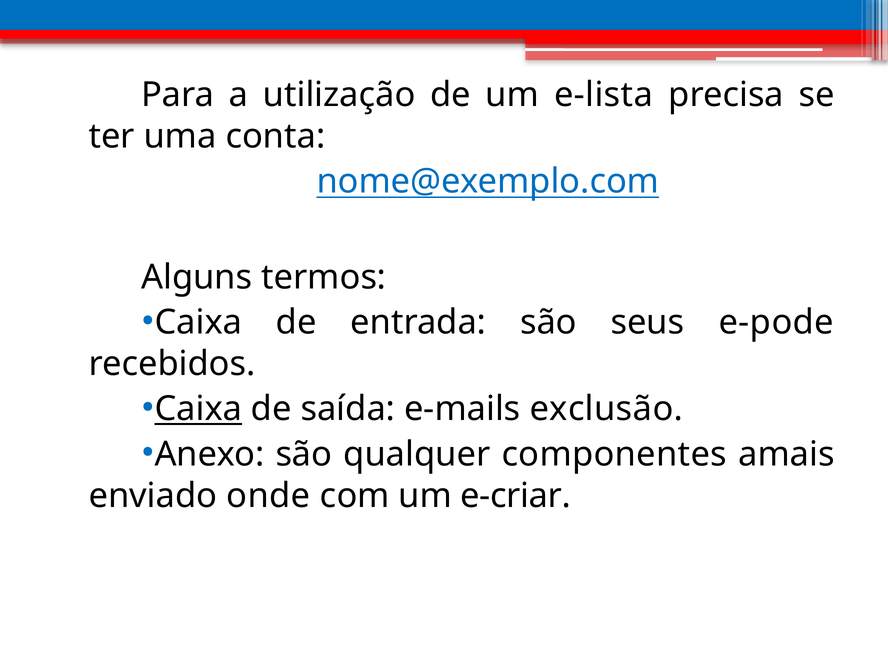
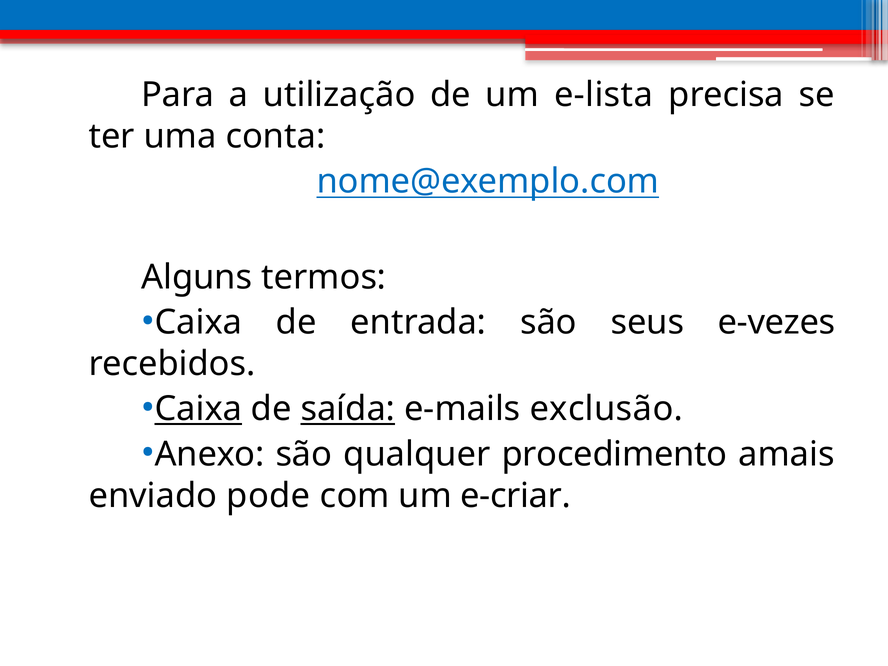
e-pode: e-pode -> e-vezes
saída underline: none -> present
componentes: componentes -> procedimento
onde: onde -> pode
